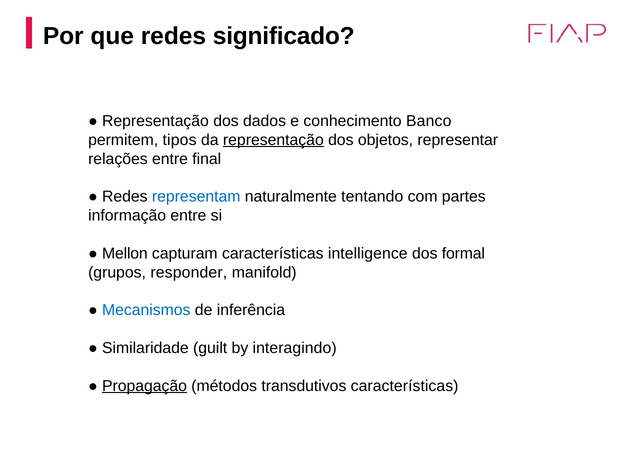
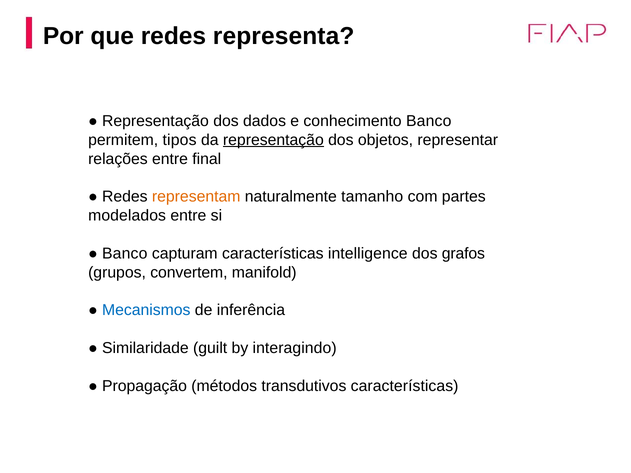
significado: significado -> representa
representam colour: blue -> orange
tentando: tentando -> tamanho
informação: informação -> modelados
Mellon at (125, 254): Mellon -> Banco
formal: formal -> grafos
responder: responder -> convertem
Propagação underline: present -> none
